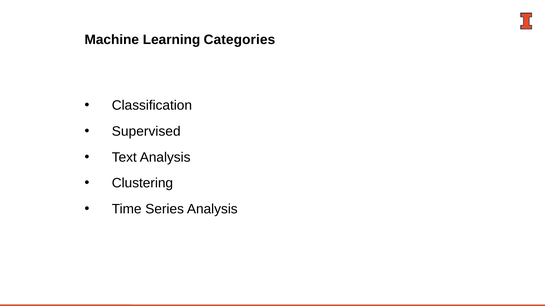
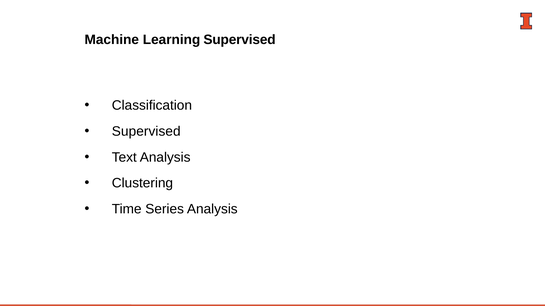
Learning Categories: Categories -> Supervised
